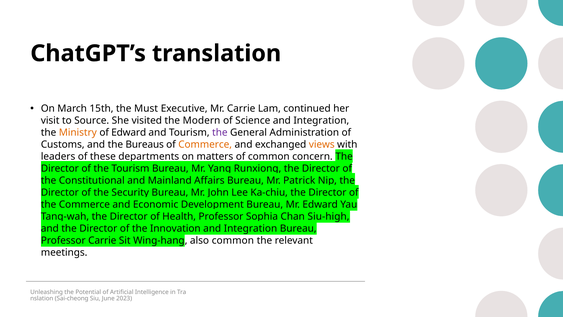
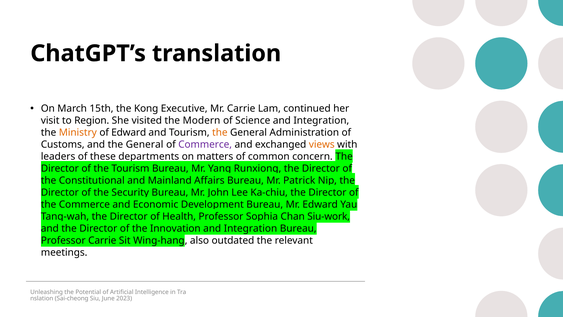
Must: Must -> Kong
Source: Source -> Region
the at (220, 132) colour: purple -> orange
and the Bureaus: Bureaus -> General
Commerce at (205, 144) colour: orange -> purple
Siu-high: Siu-high -> Siu-work
also common: common -> outdated
